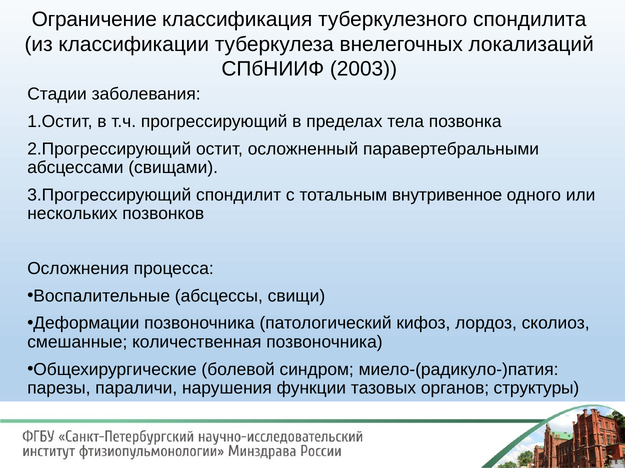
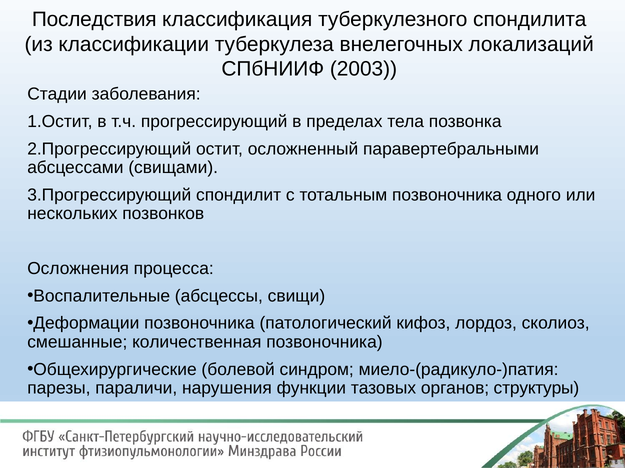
Ограничение: Ограничение -> Последствия
тотальным внутривенное: внутривенное -> позвоночника
